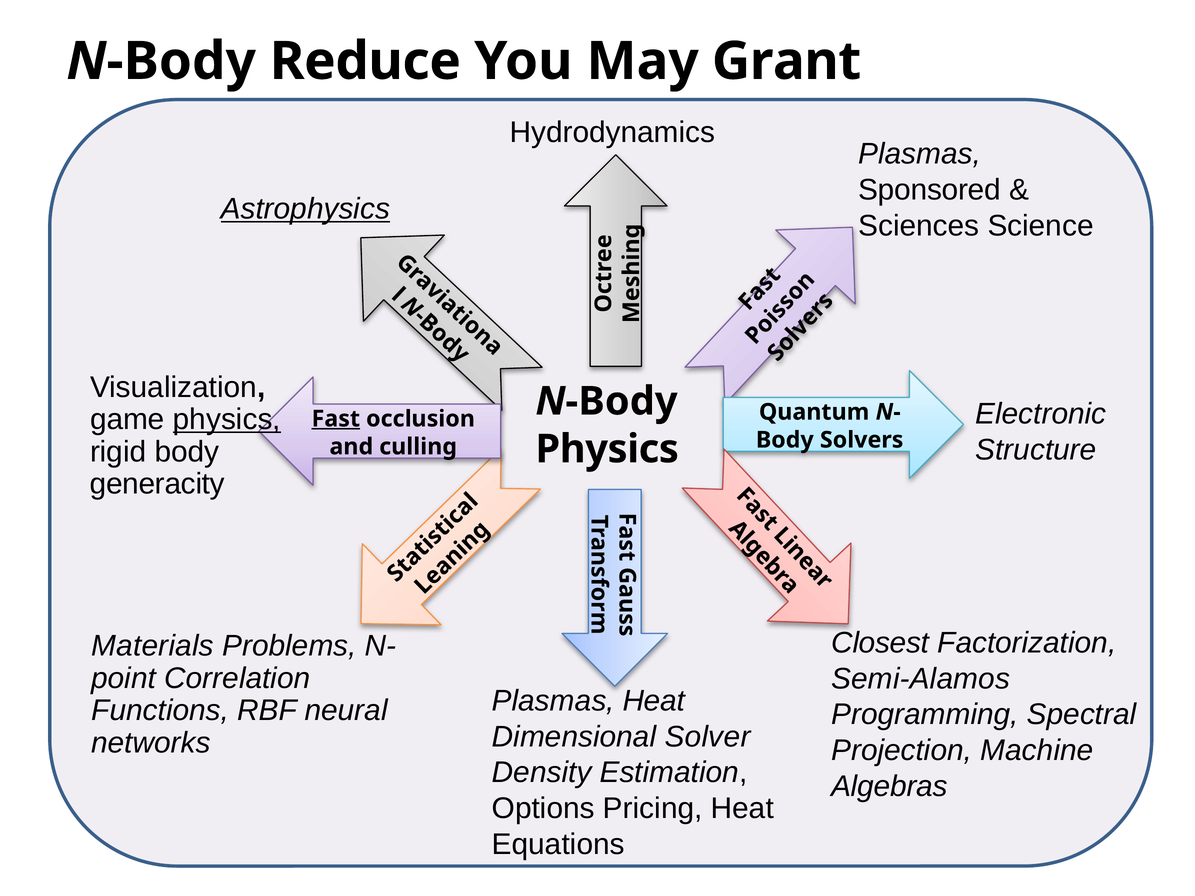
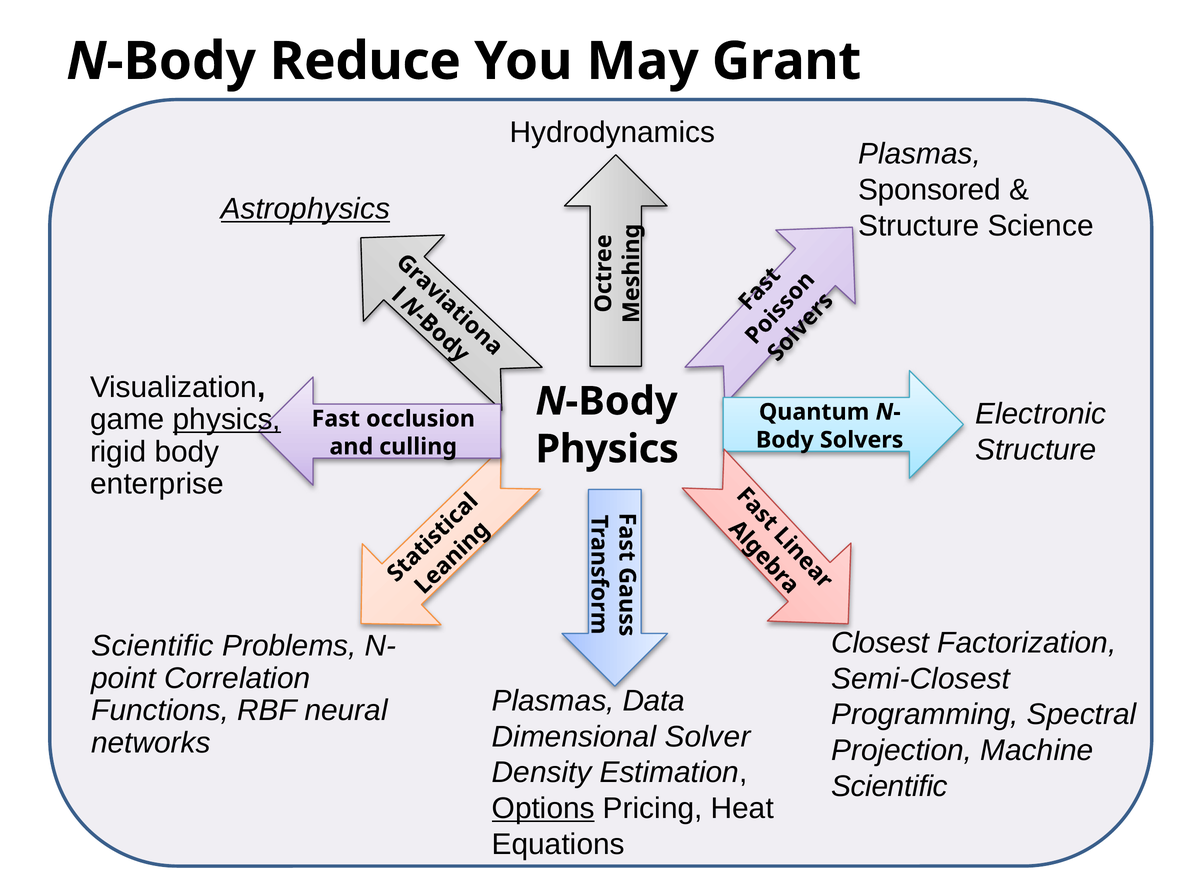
Sciences at (919, 226): Sciences -> Structure
Fast underline: present -> none
generacity: generacity -> enterprise
Materials at (153, 646): Materials -> Scientific
Semi-Alamos: Semi-Alamos -> Semi-Closest
Plasmas Heat: Heat -> Data
Algebras at (889, 786): Algebras -> Scientific
Options underline: none -> present
